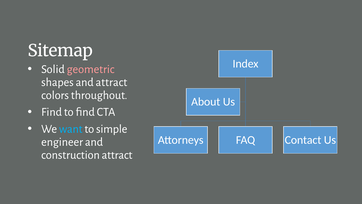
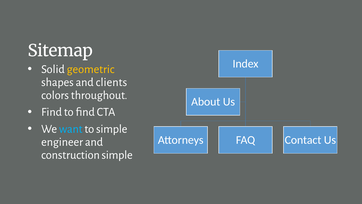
geometric colour: pink -> yellow
and attract: attract -> clients
construction attract: attract -> simple
